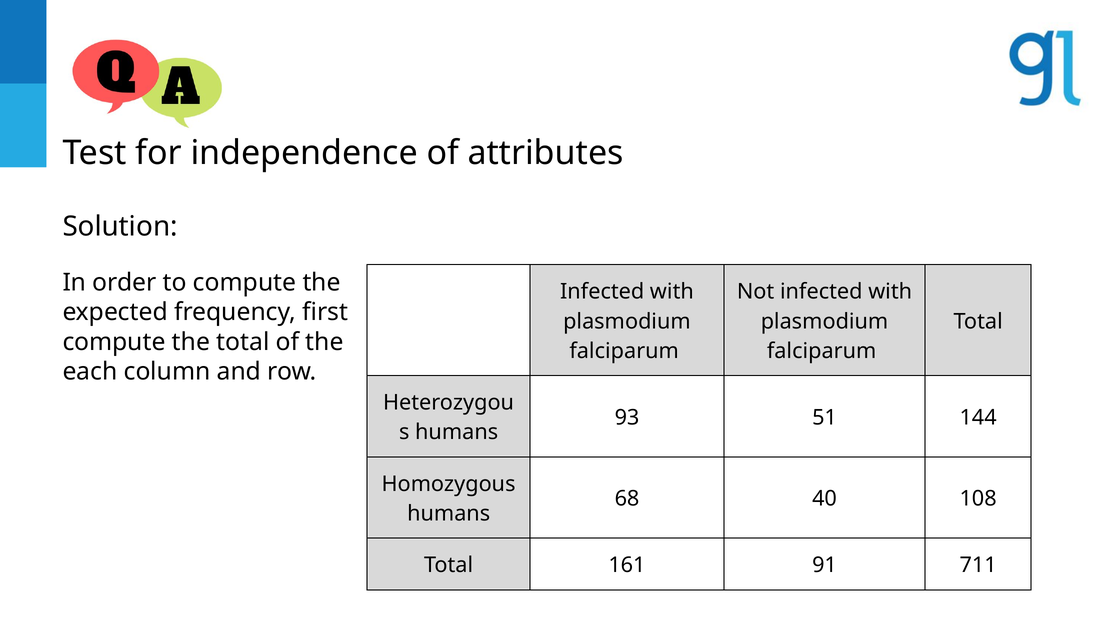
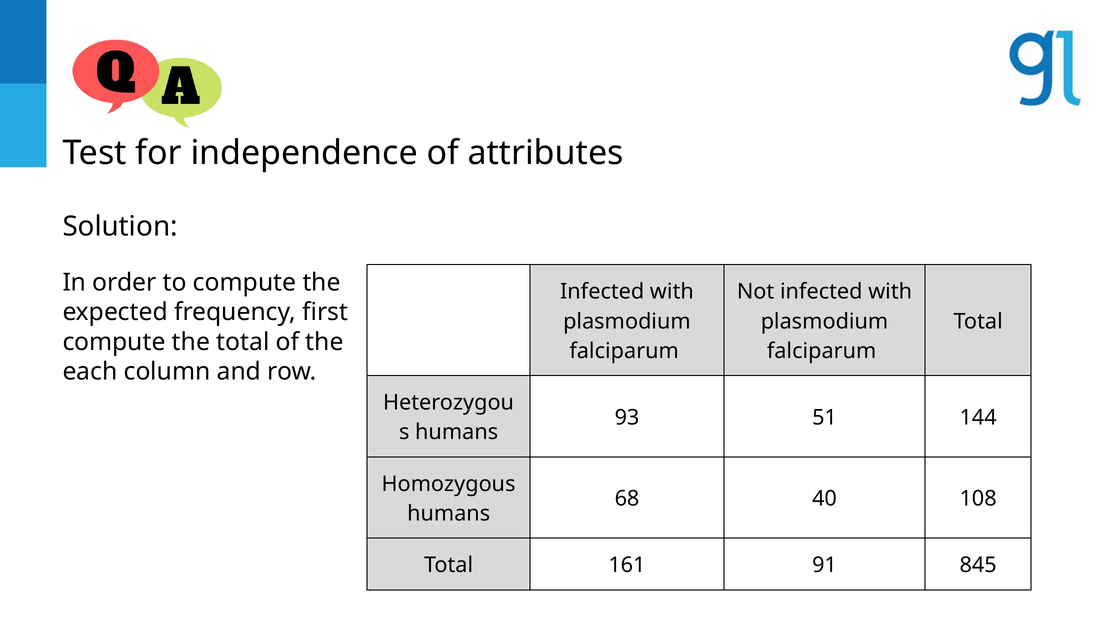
711: 711 -> 845
